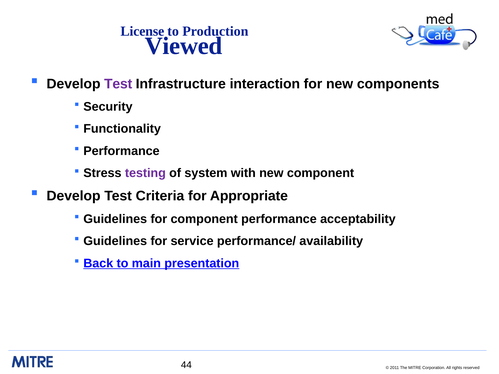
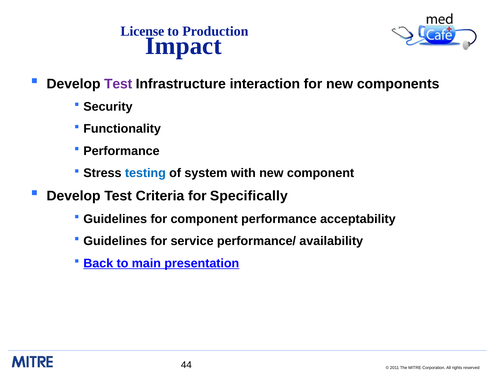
Viewed: Viewed -> Impact
testing colour: purple -> blue
Appropriate: Appropriate -> Specifically
